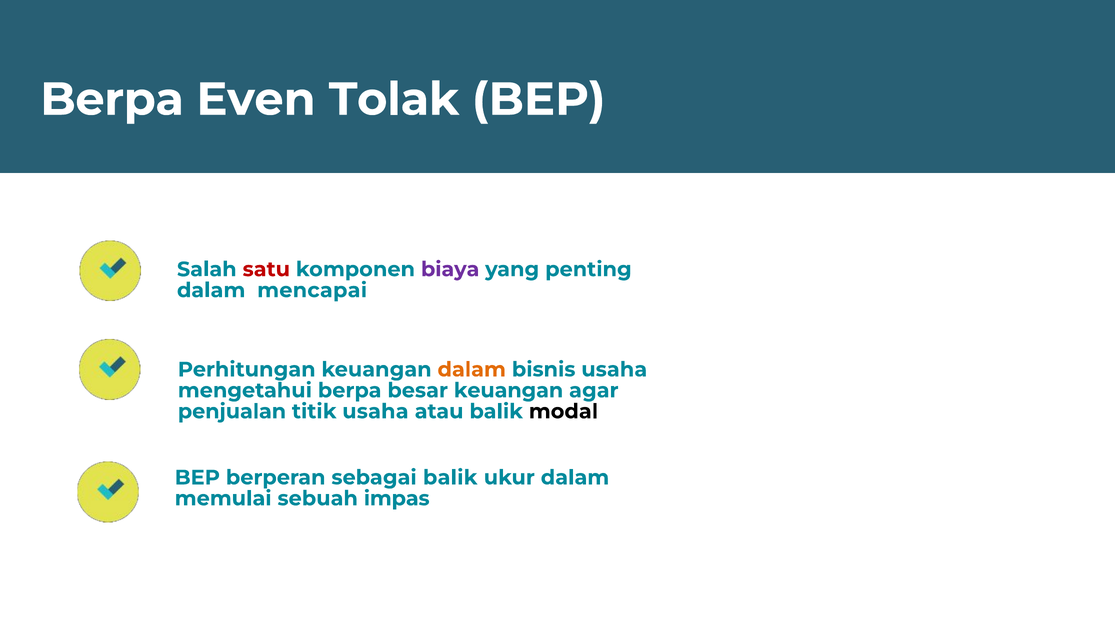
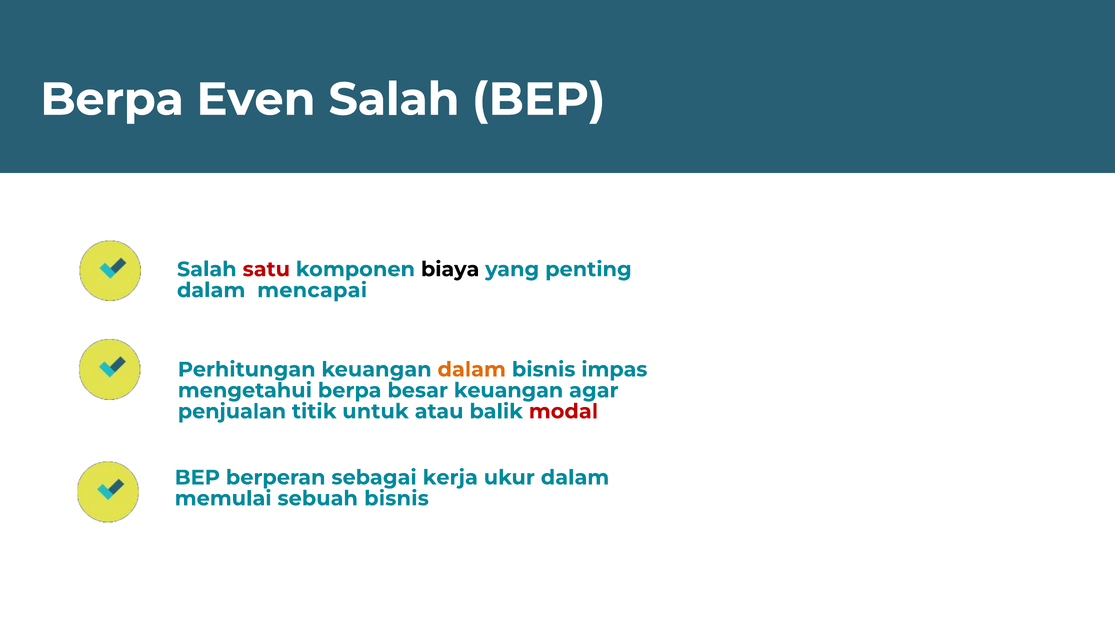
Even Tolak: Tolak -> Salah
biaya colour: purple -> black
bisnis usaha: usaha -> impas
titik usaha: usaha -> untuk
modal colour: black -> red
sebagai balik: balik -> kerja
sebuah impas: impas -> bisnis
